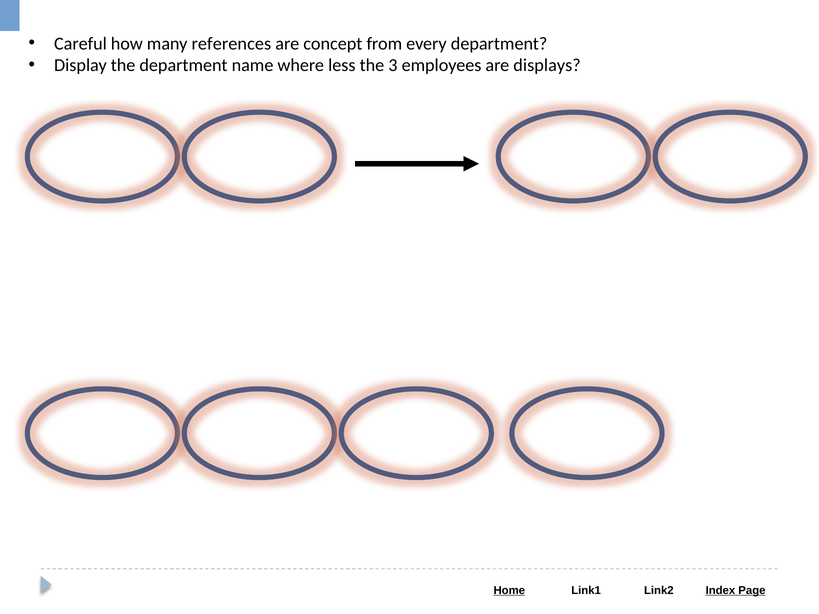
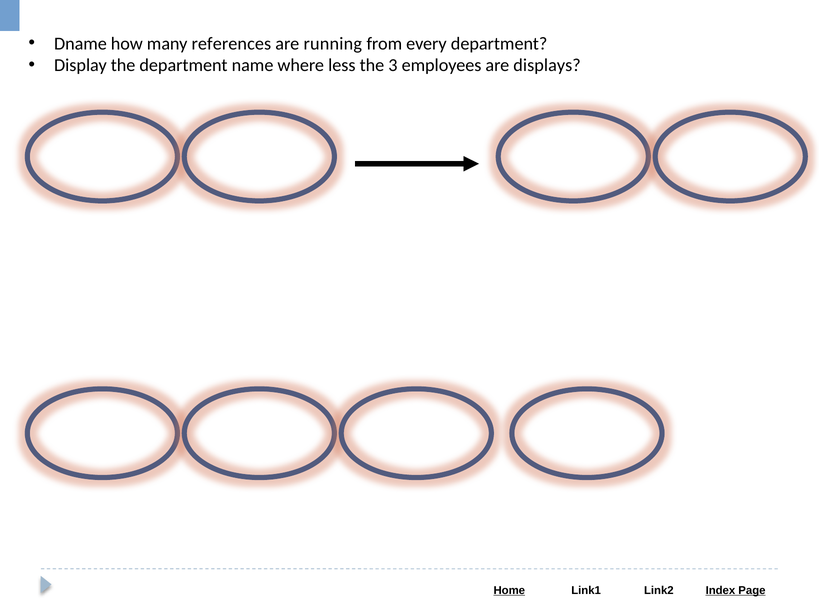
Careful: Careful -> Dname
concept: concept -> running
